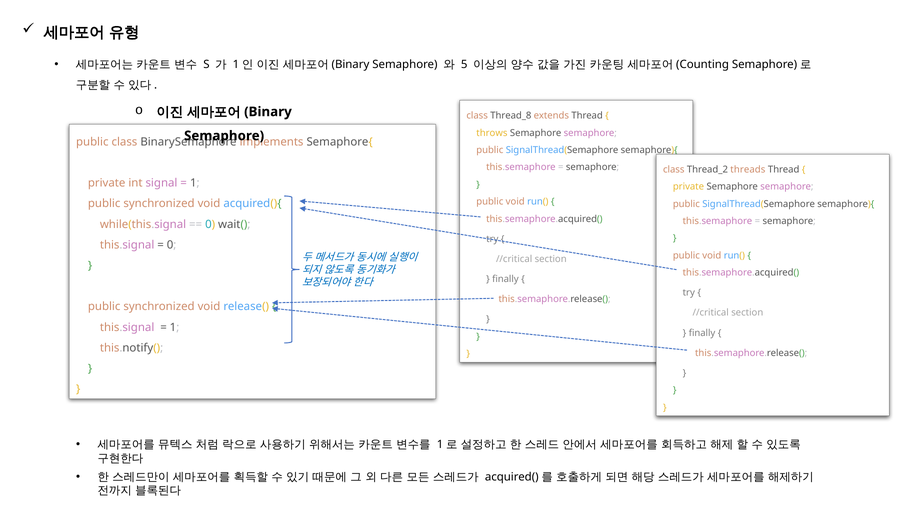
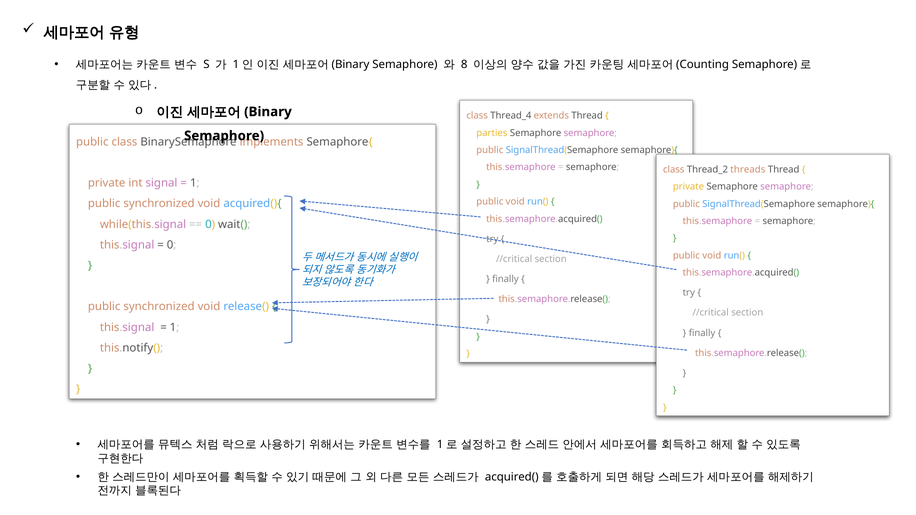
5: 5 -> 8
Thread_8: Thread_8 -> Thread_4
throws: throws -> parties
